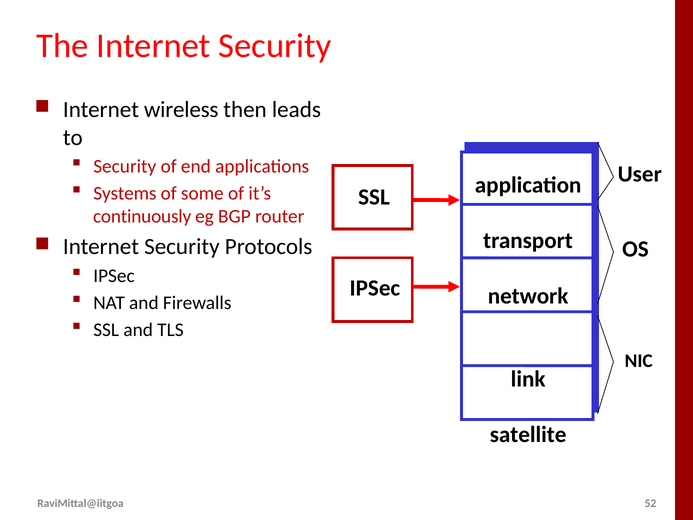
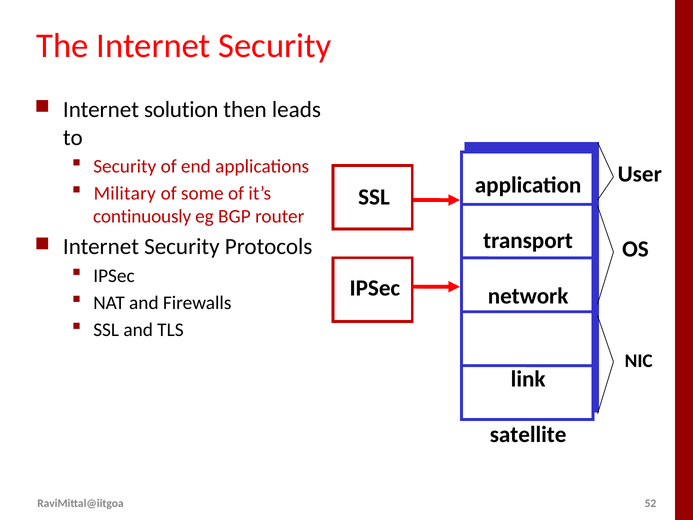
wireless: wireless -> solution
Systems: Systems -> Military
